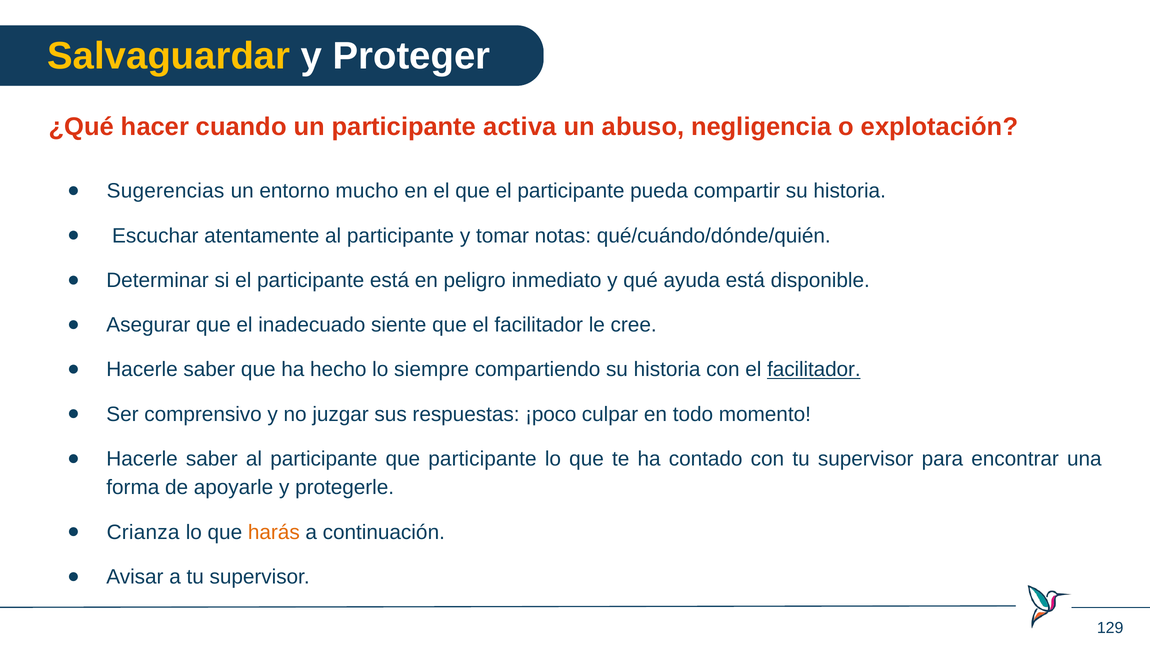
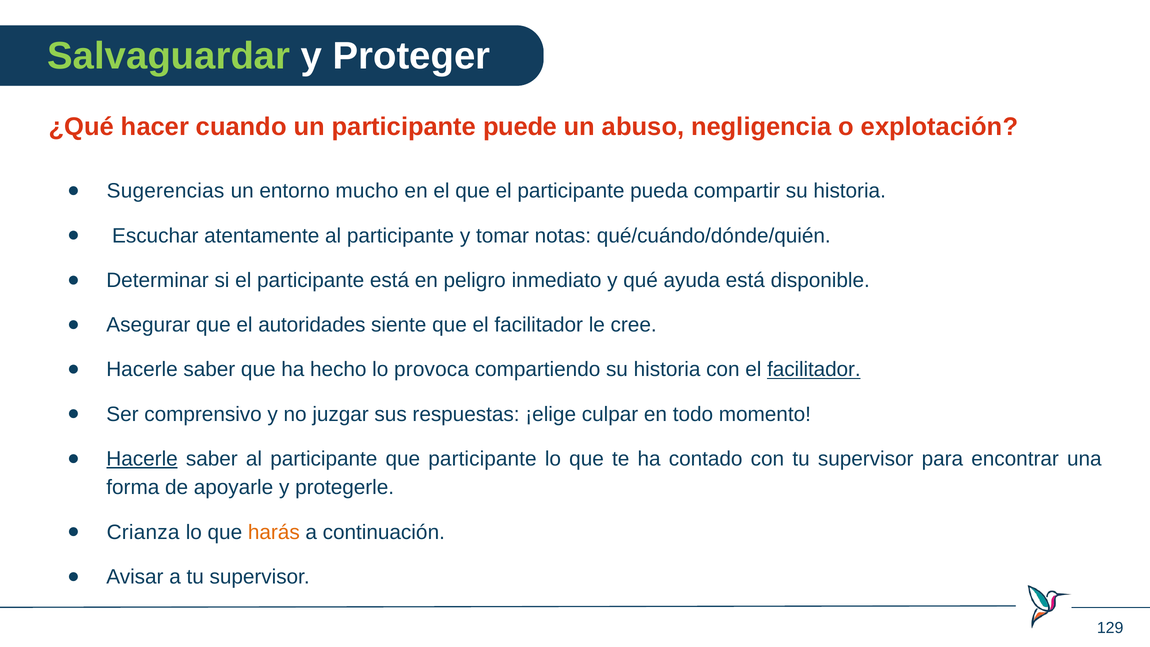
Salvaguardar colour: yellow -> light green
activa: activa -> puede
inadecuado: inadecuado -> autoridades
siempre: siempre -> provoca
¡poco: ¡poco -> ¡elige
Hacerle at (142, 459) underline: none -> present
